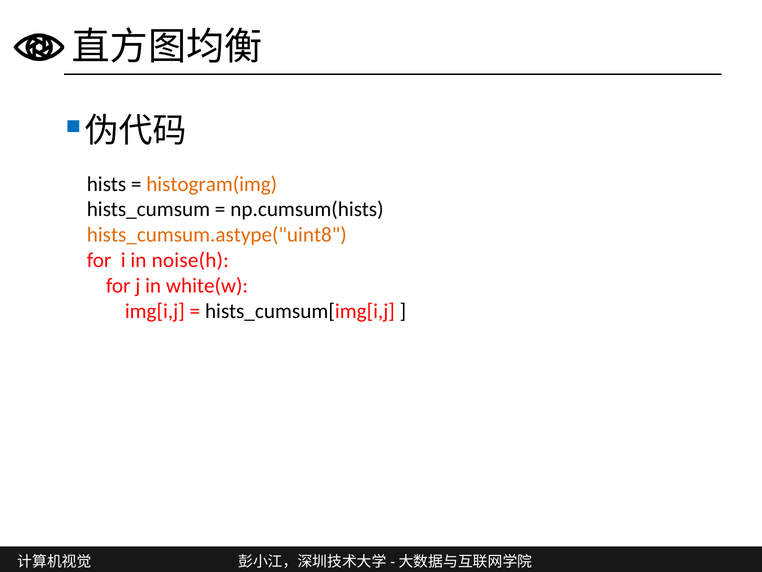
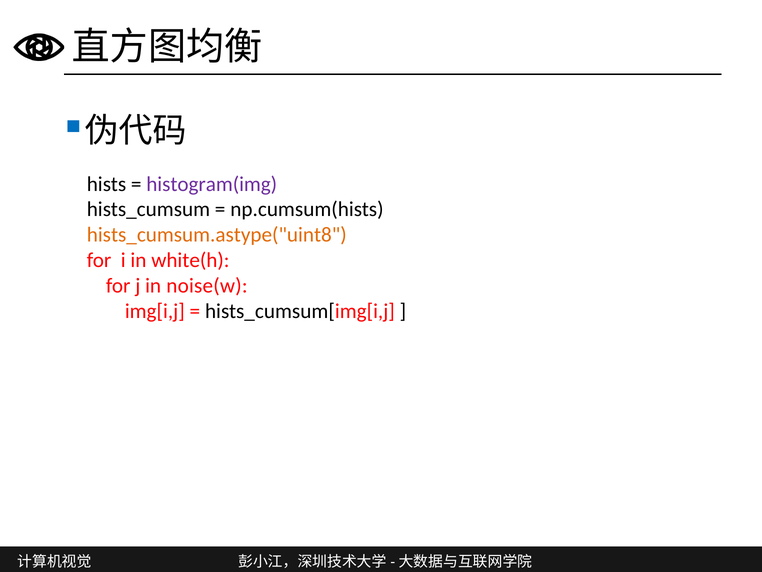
histogram(img colour: orange -> purple
noise(h: noise(h -> white(h
white(w: white(w -> noise(w
